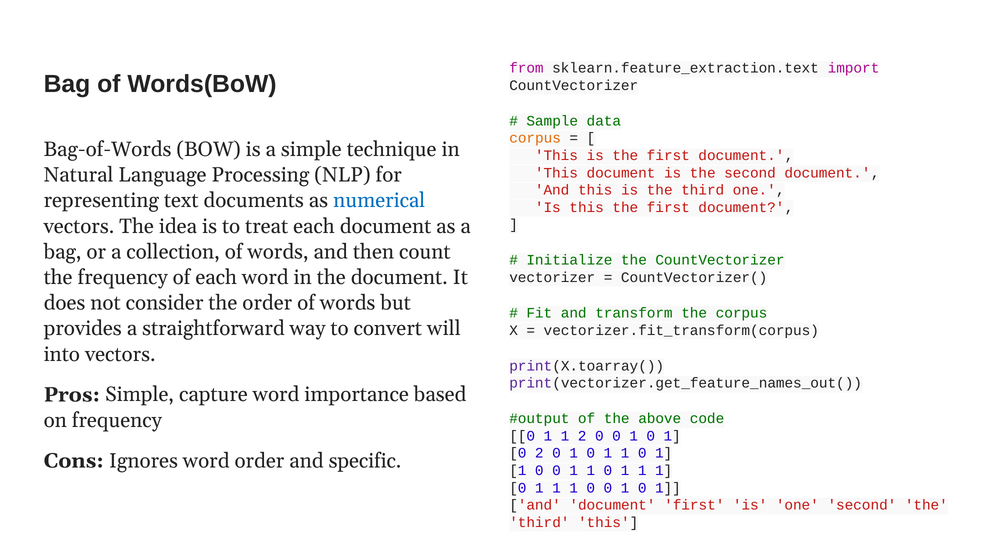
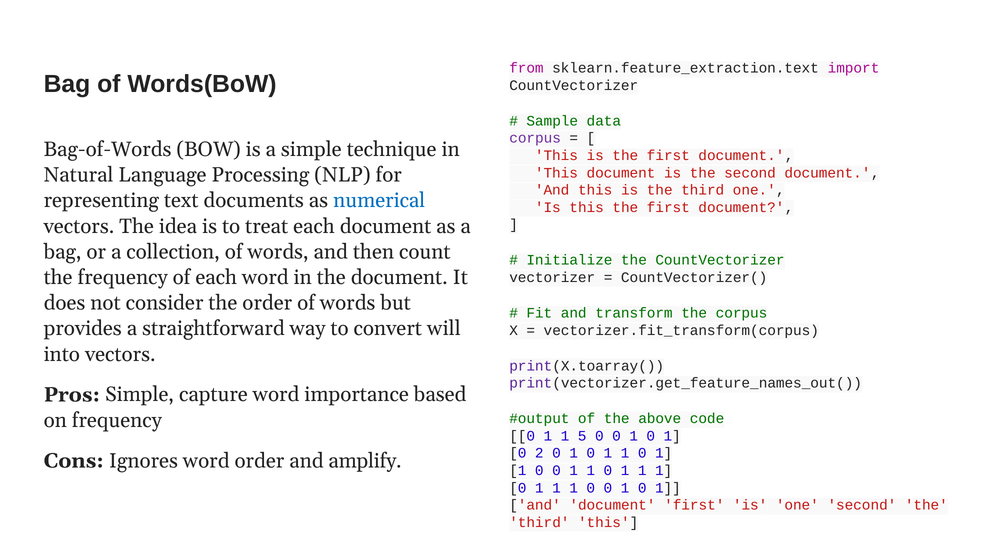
corpus at (535, 138) colour: orange -> purple
1 2: 2 -> 5
specific: specific -> amplify
